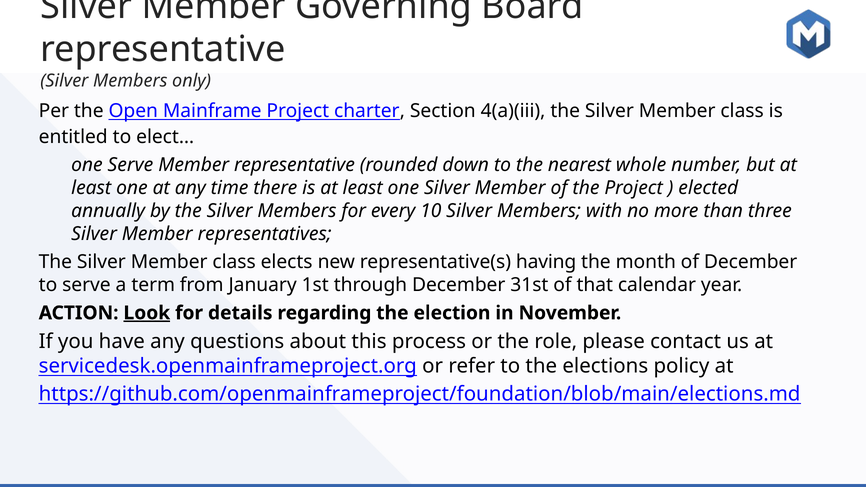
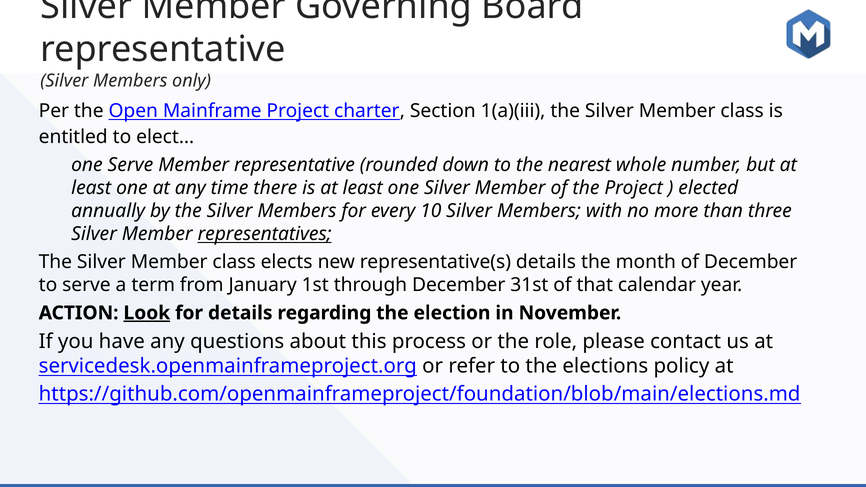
4(a)(iii: 4(a)(iii -> 1(a)(iii
representatives underline: none -> present
representative(s having: having -> details
